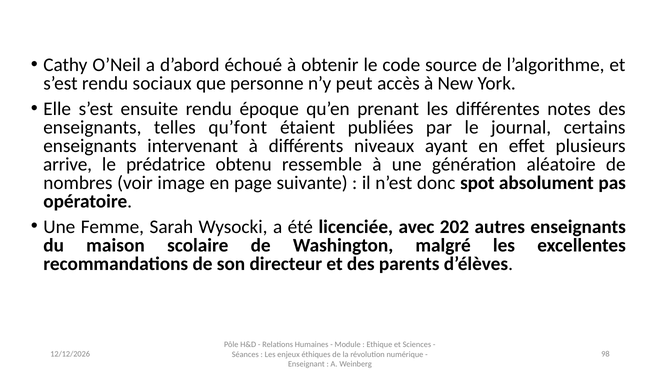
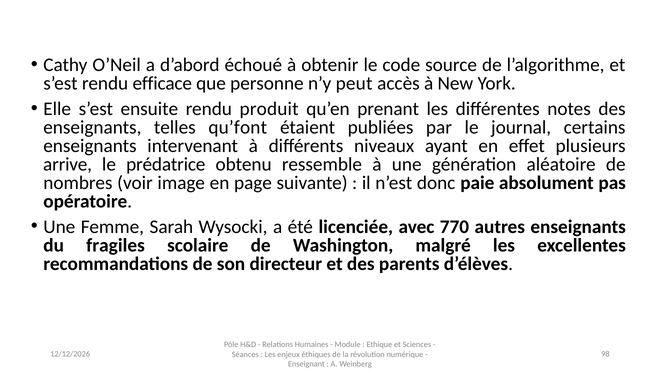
sociaux: sociaux -> efficace
époque: époque -> produit
spot: spot -> paie
202: 202 -> 770
maison: maison -> fragiles
